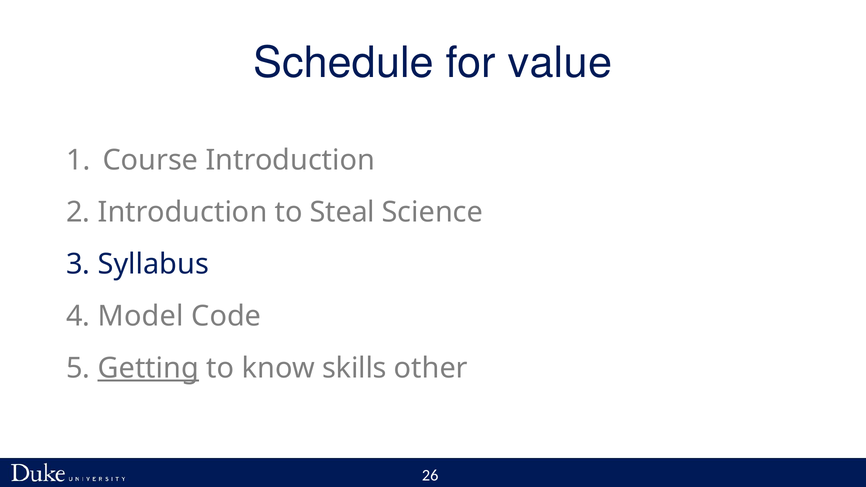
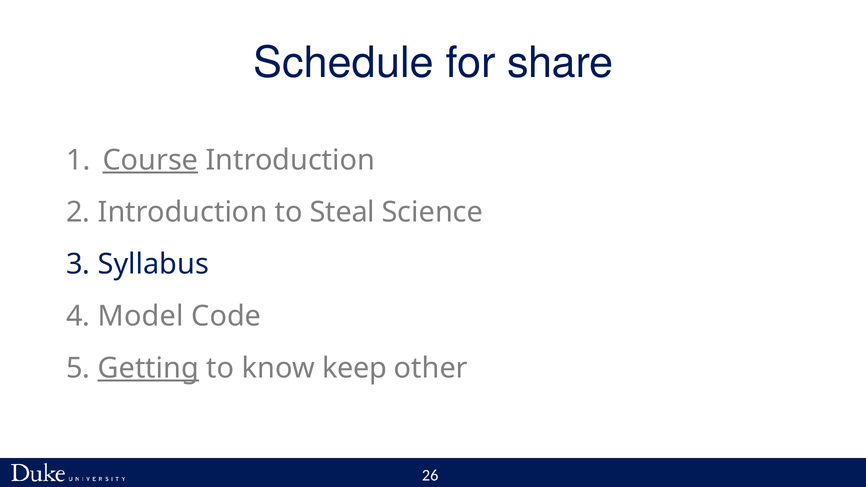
value: value -> share
Course underline: none -> present
skills: skills -> keep
